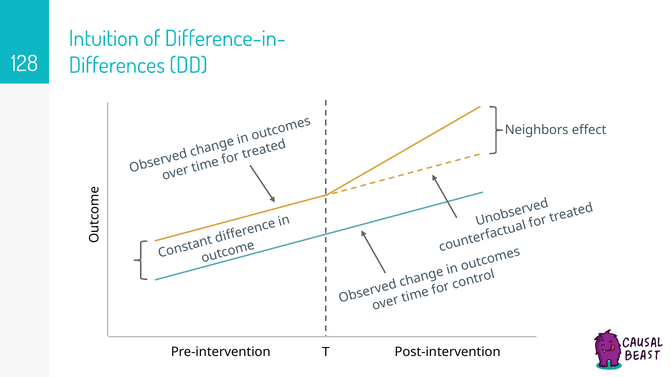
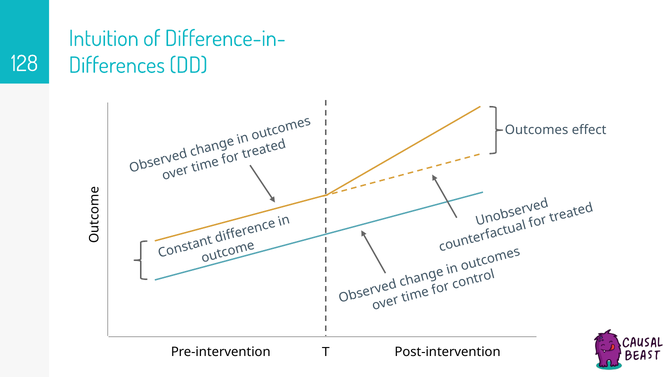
Neighbors: Neighbors -> Outcomes
